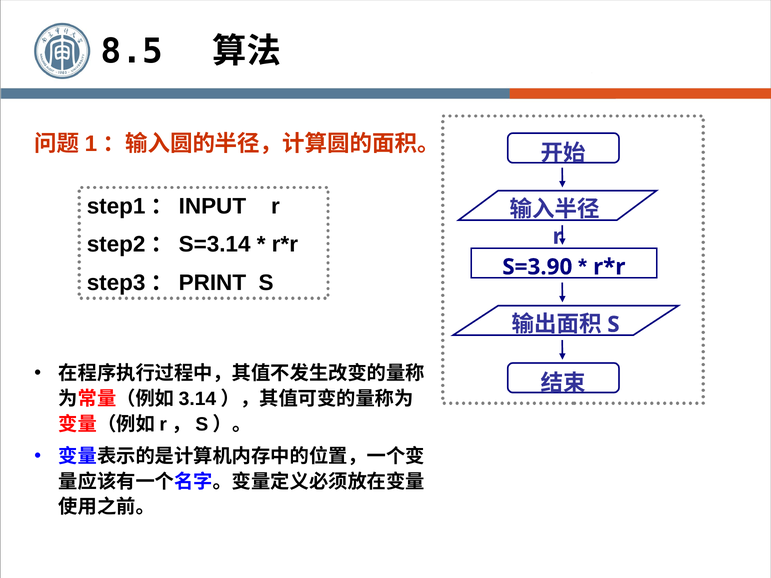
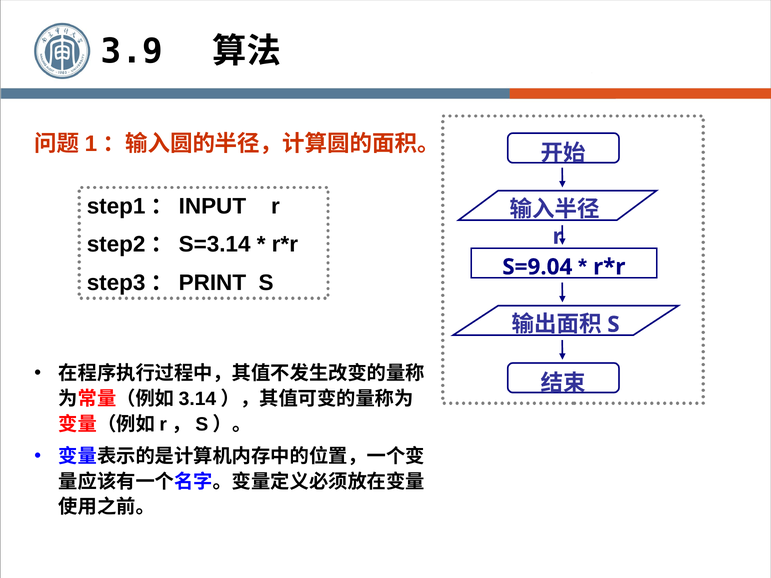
8.5: 8.5 -> 3.9
S=3.90: S=3.90 -> S=9.04
